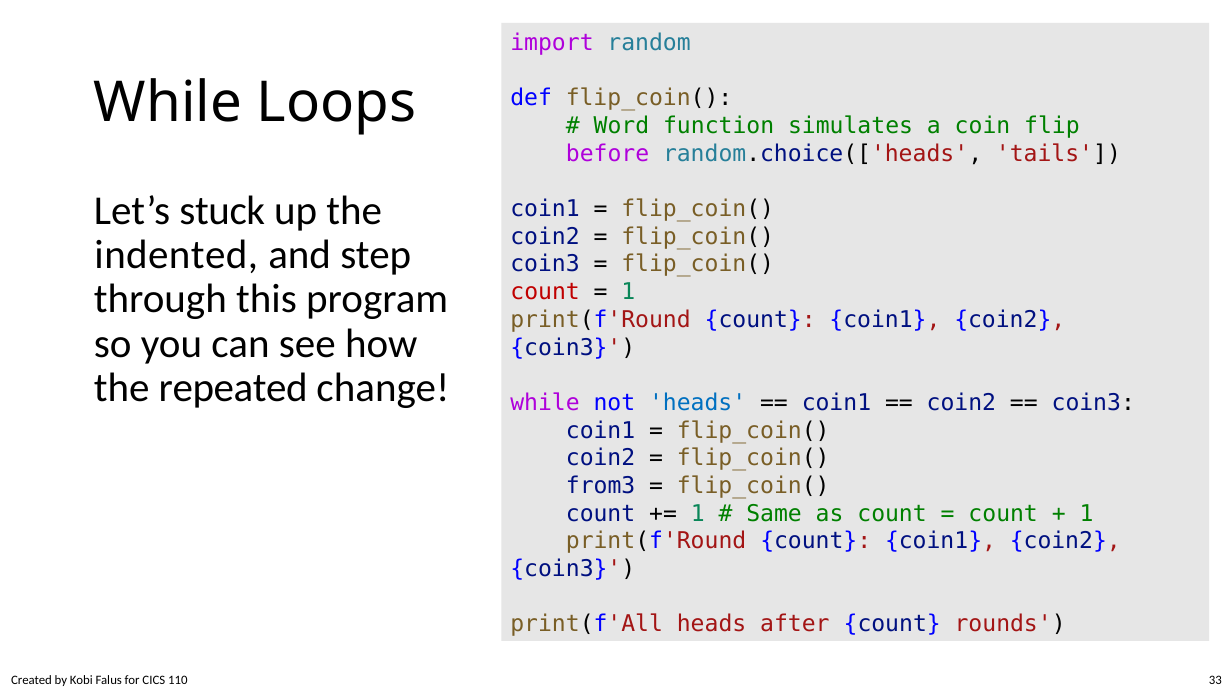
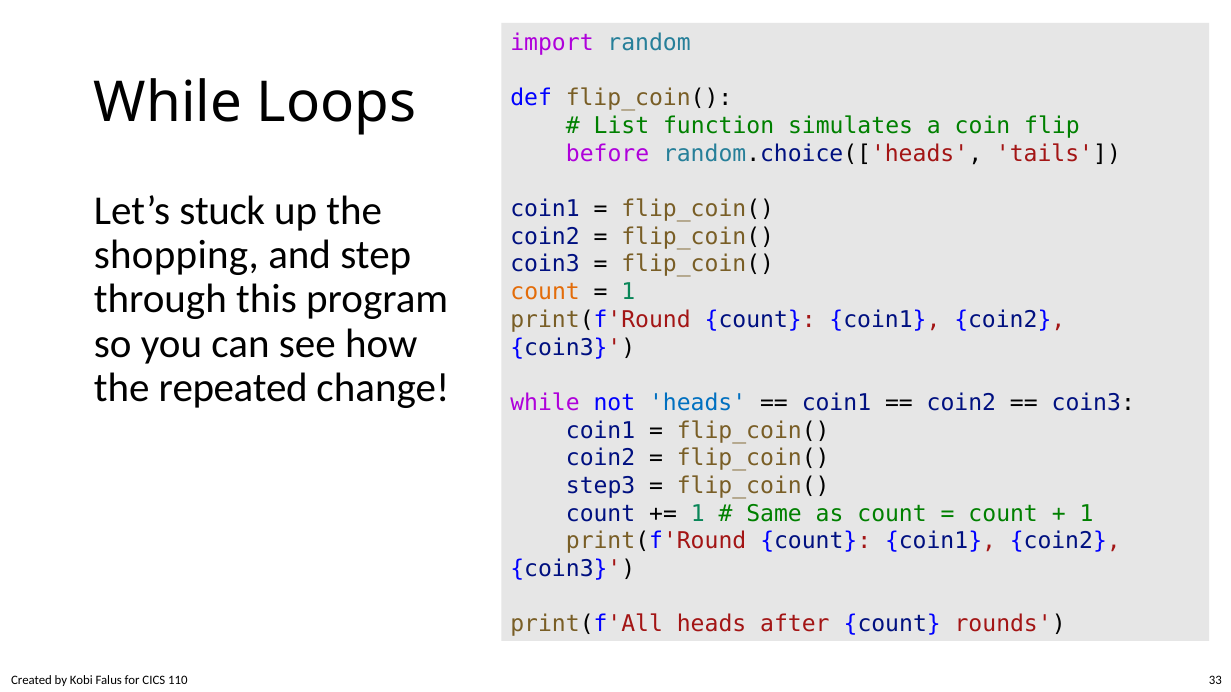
Word: Word -> List
indented: indented -> shopping
count at (545, 292) colour: red -> orange
from3: from3 -> step3
